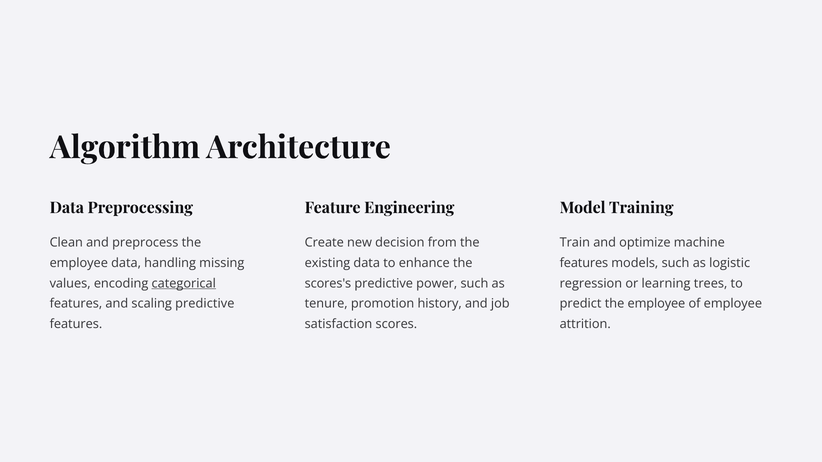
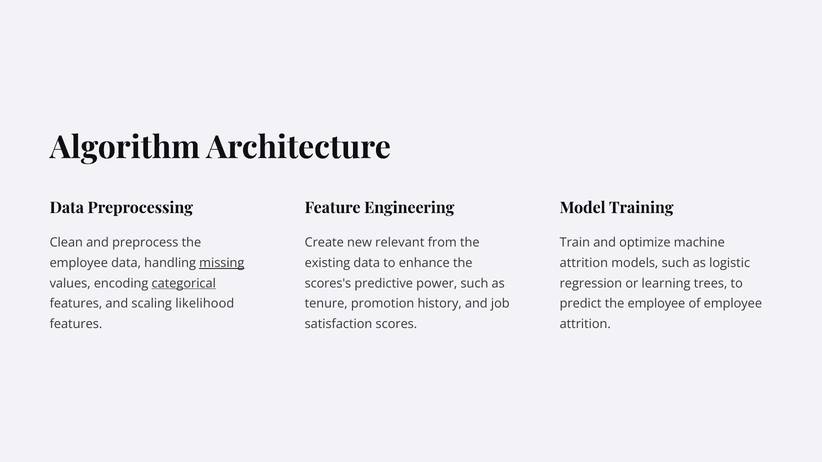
decision: decision -> relevant
missing underline: none -> present
features at (584, 263): features -> attrition
scaling predictive: predictive -> likelihood
